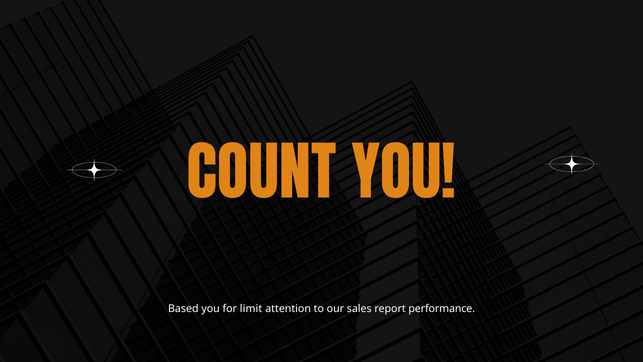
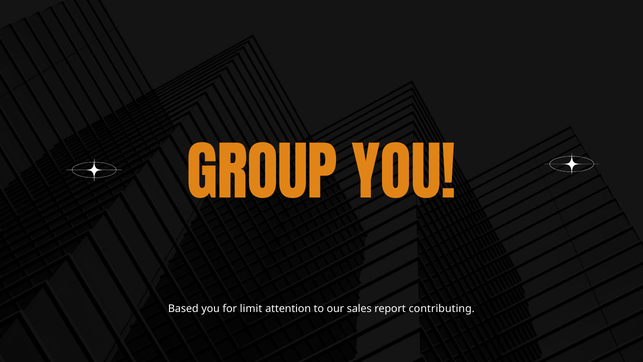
COUNT: COUNT -> GROUP
performance: performance -> contributing
